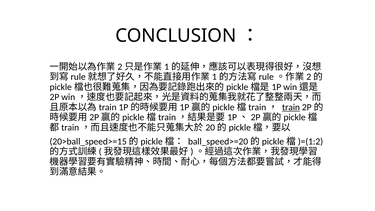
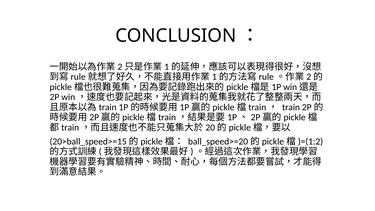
train underline: present -> none
